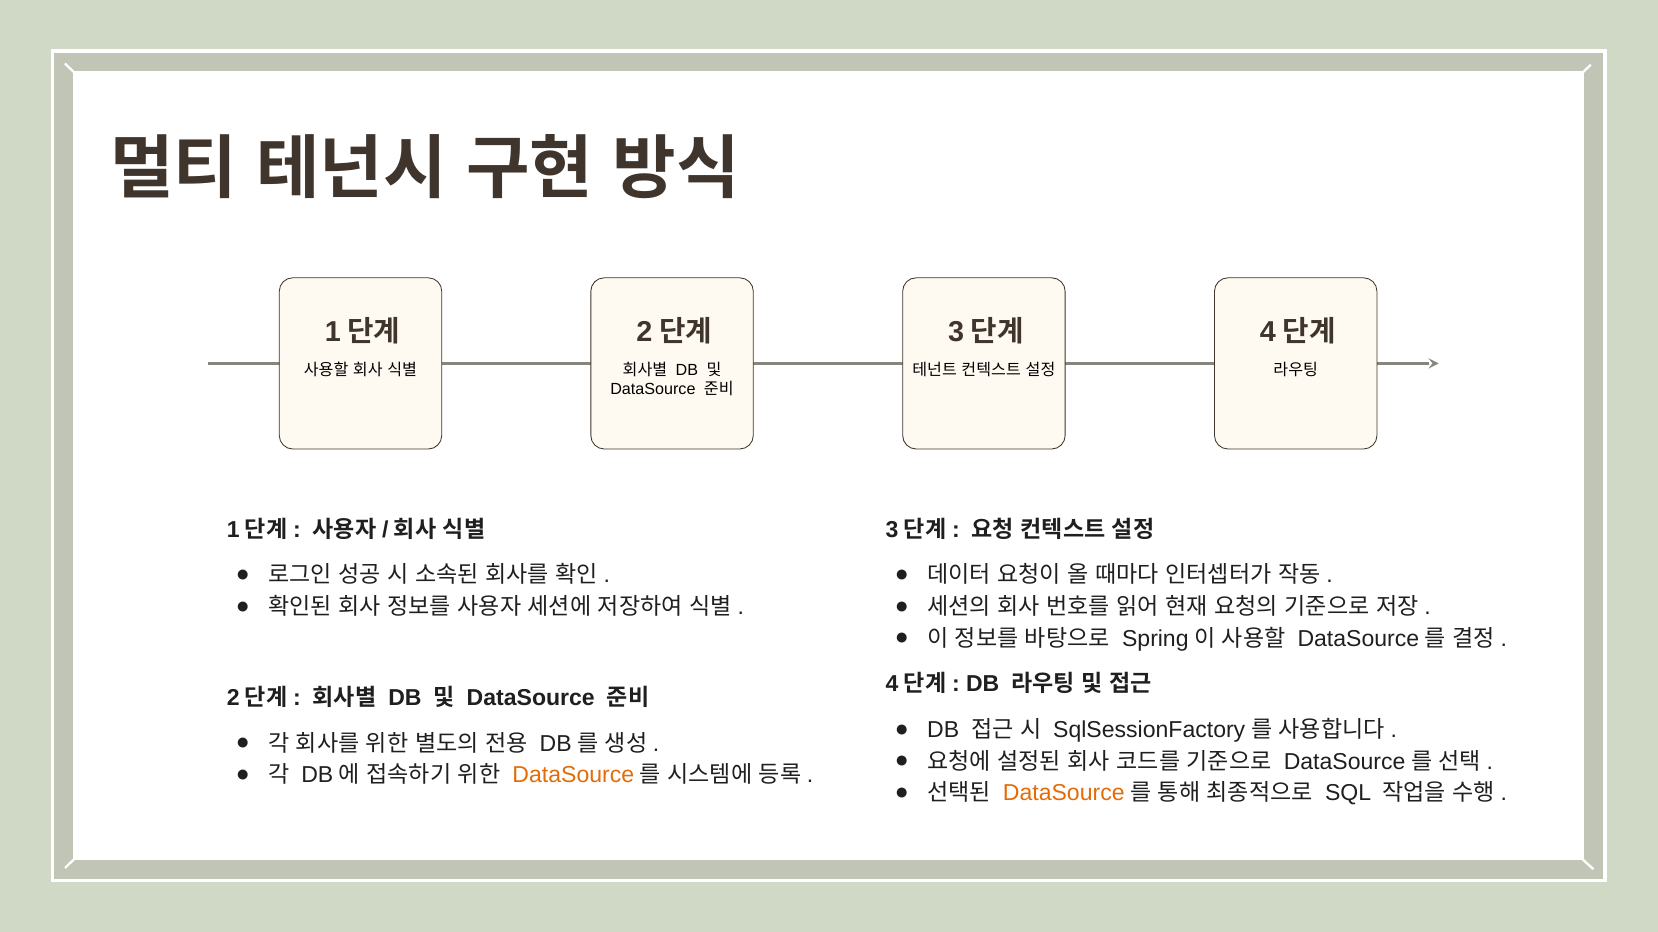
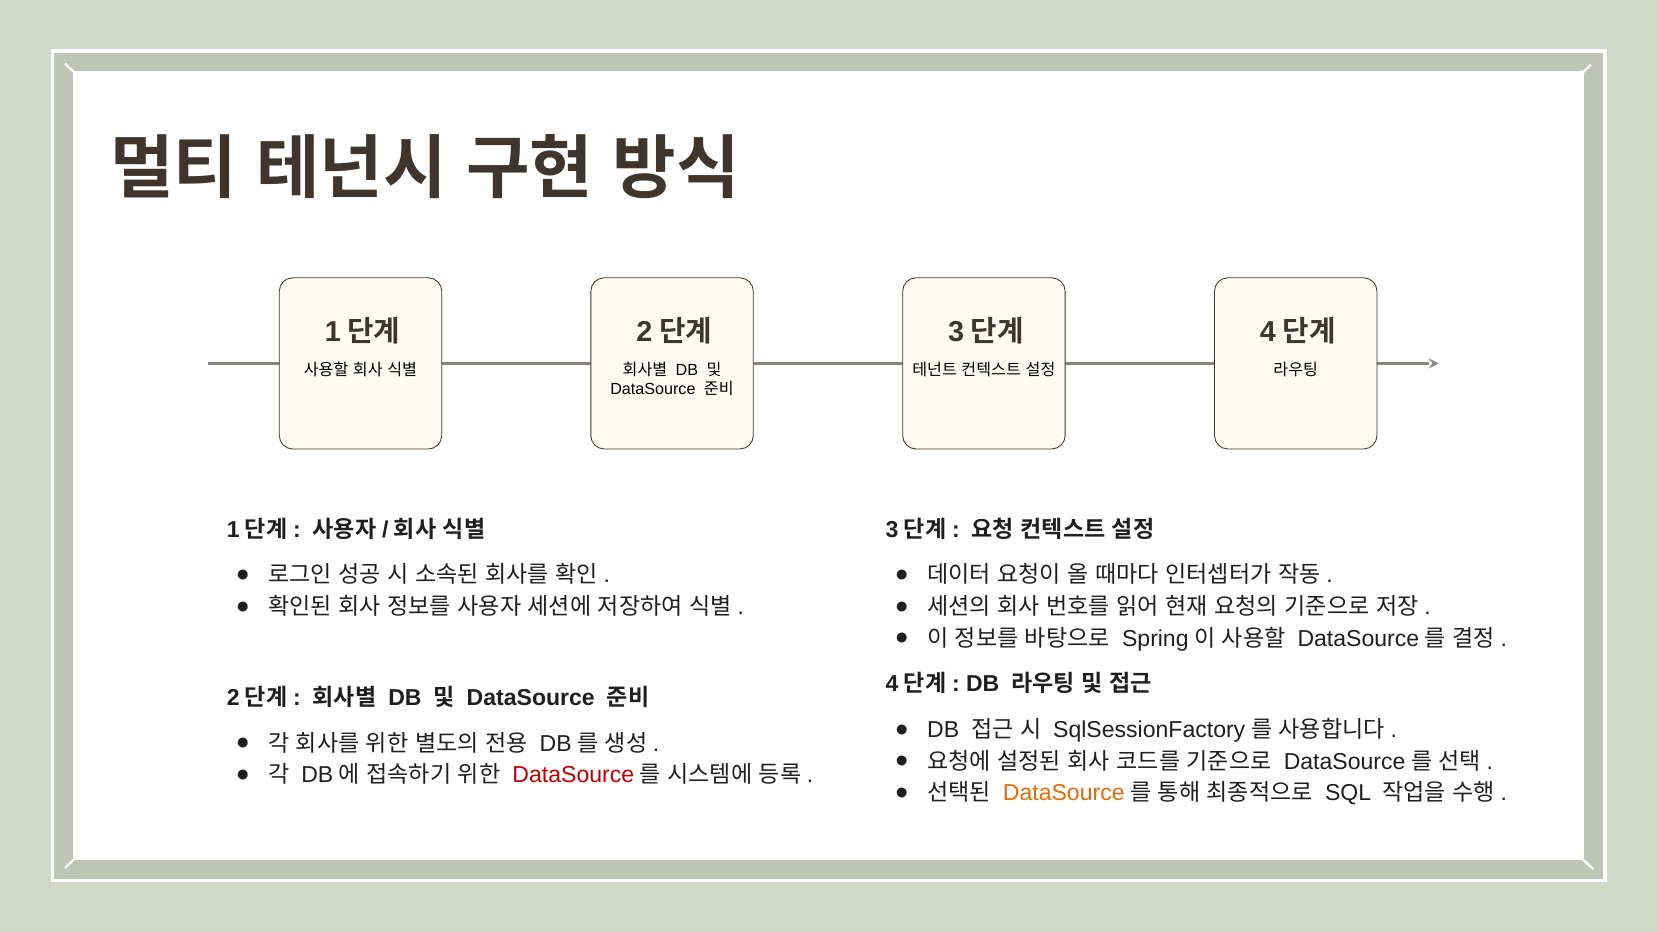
DataSource at (573, 776) colour: orange -> red
